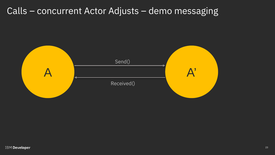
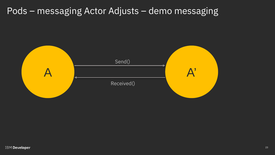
Calls: Calls -> Pods
concurrent at (59, 11): concurrent -> messaging
